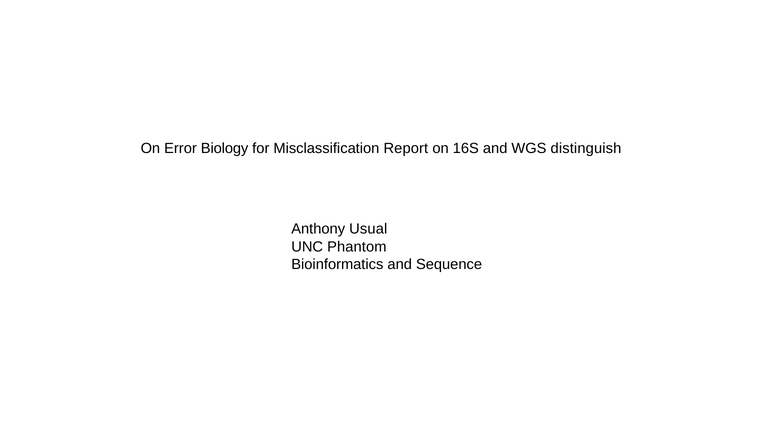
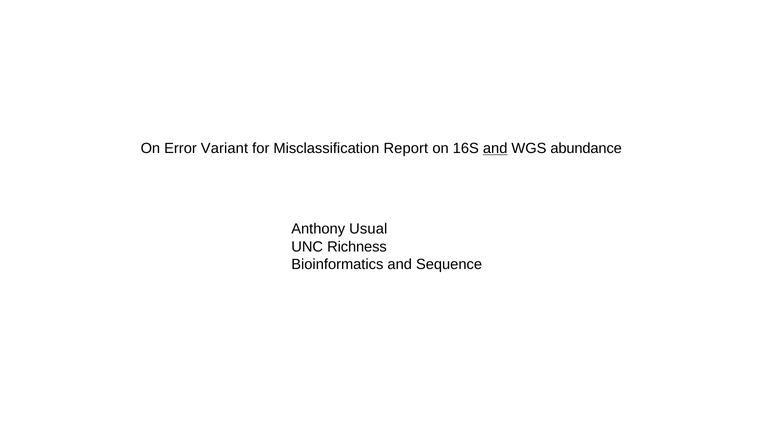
Biology: Biology -> Variant
and at (495, 148) underline: none -> present
distinguish: distinguish -> abundance
Phantom: Phantom -> Richness
